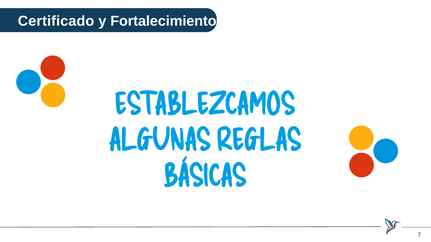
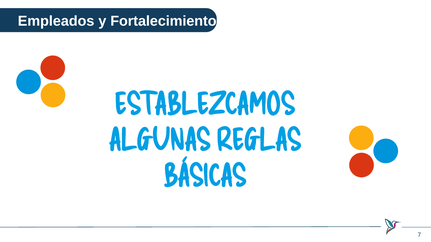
Certificado: Certificado -> Empleados
